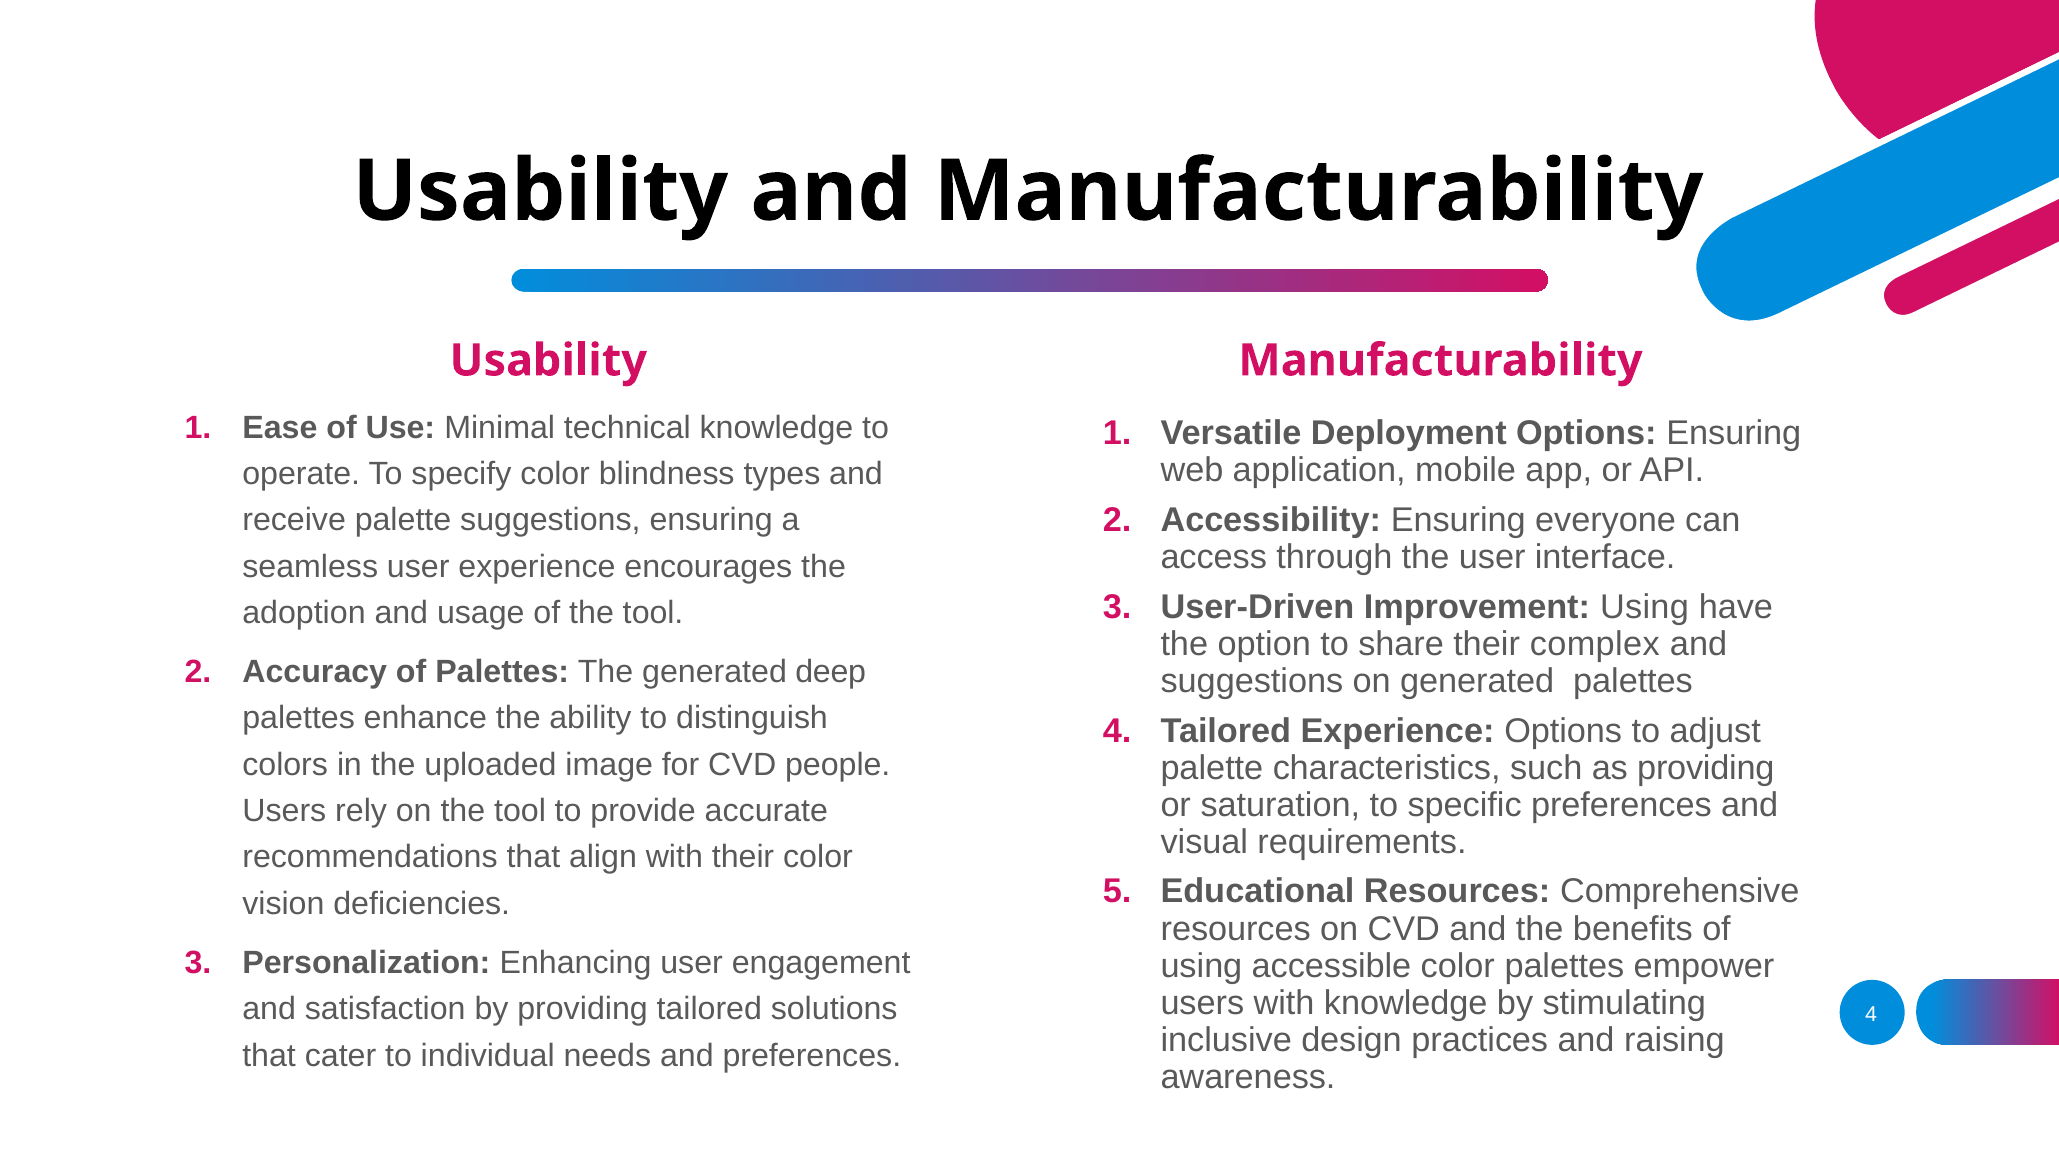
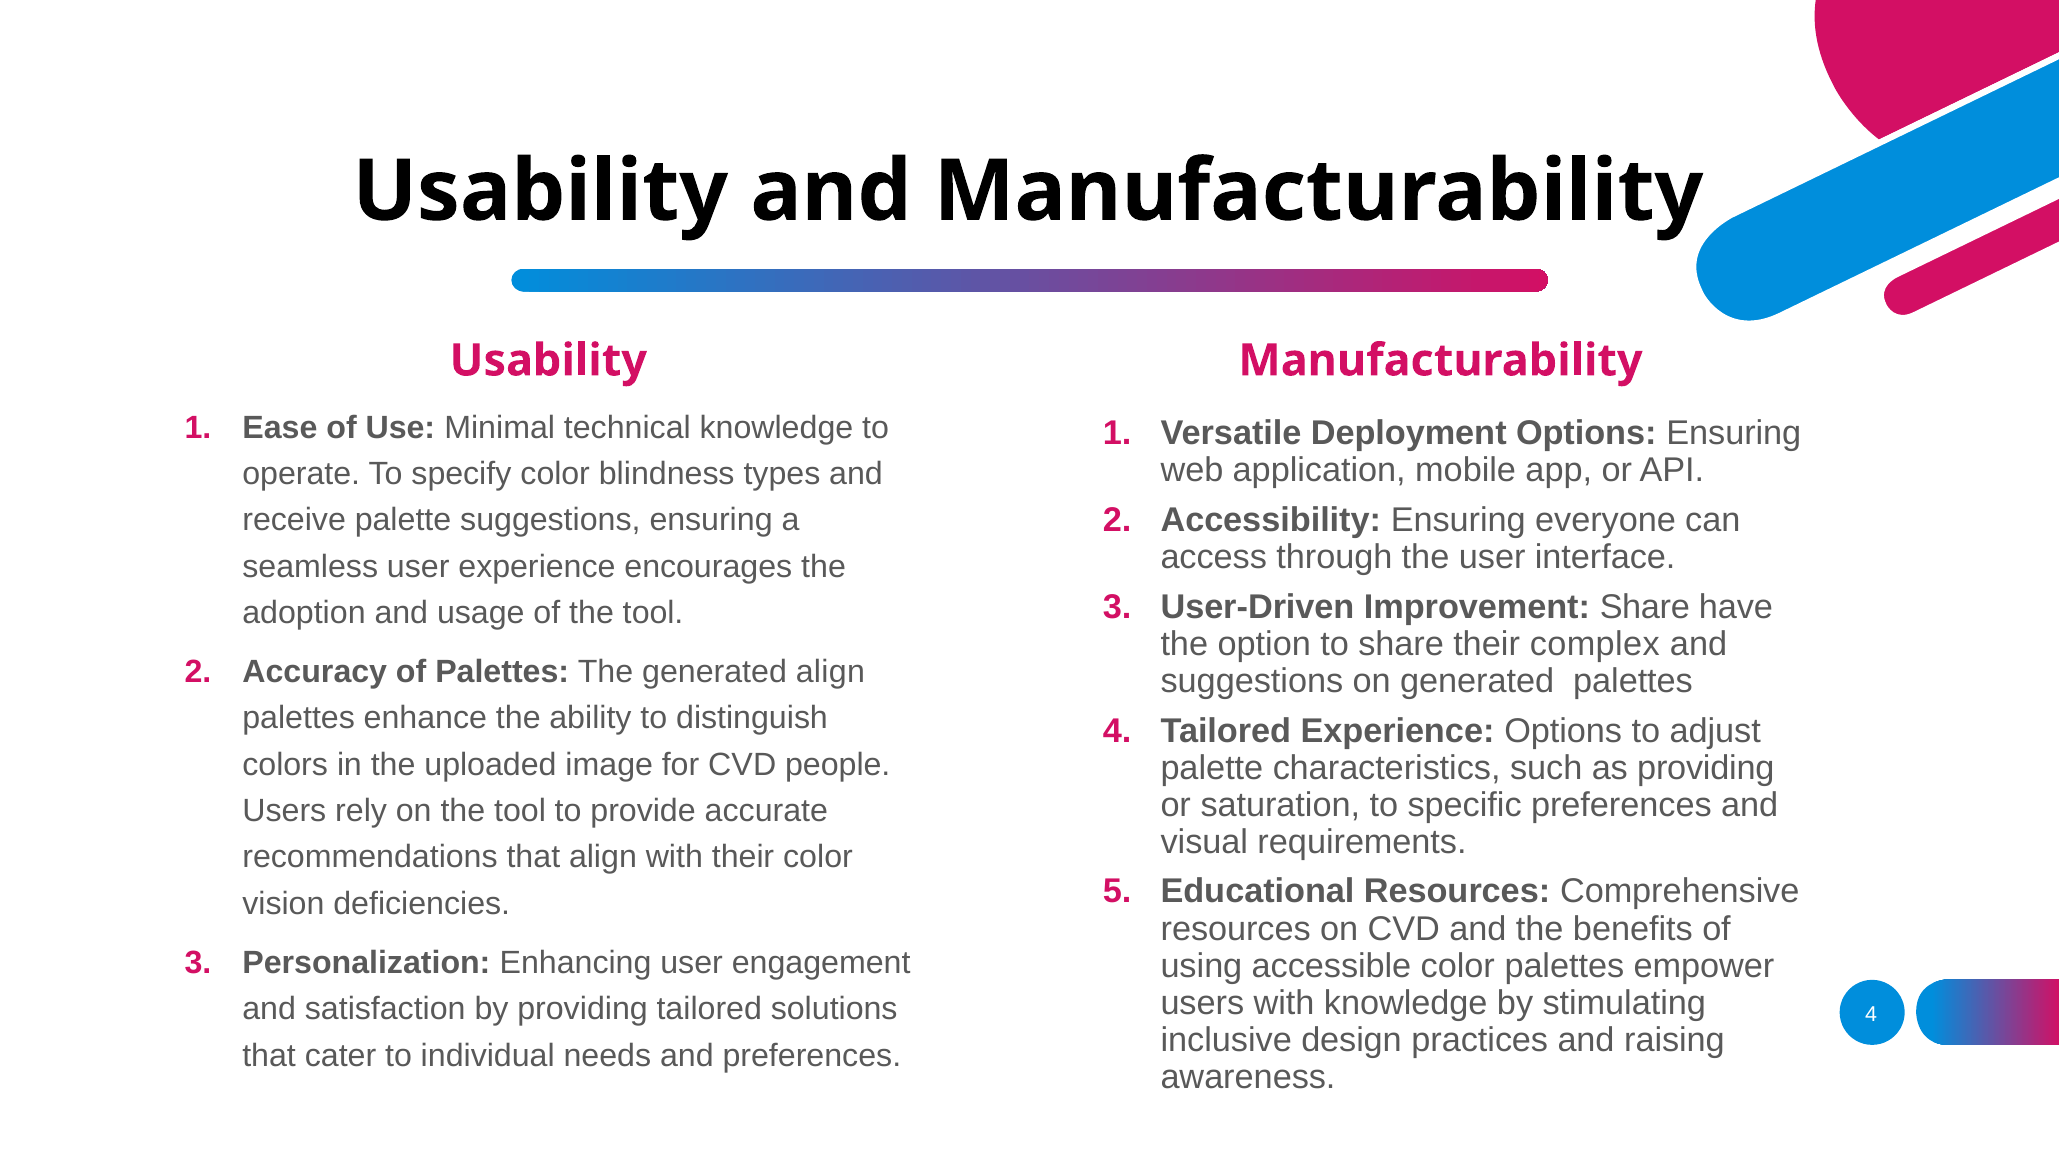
Improvement Using: Using -> Share
generated deep: deep -> align
